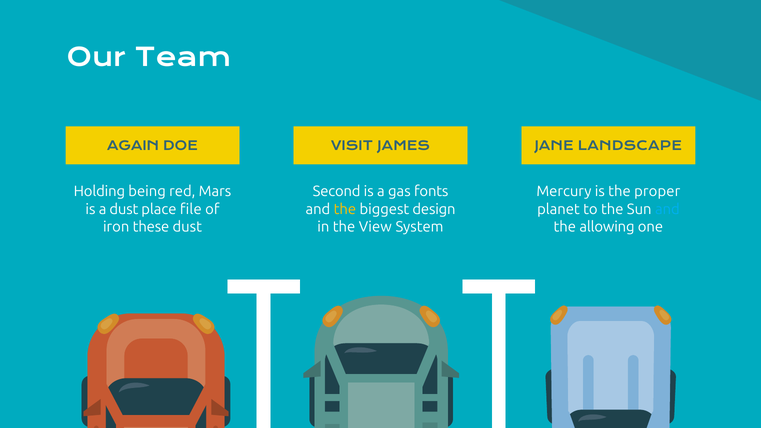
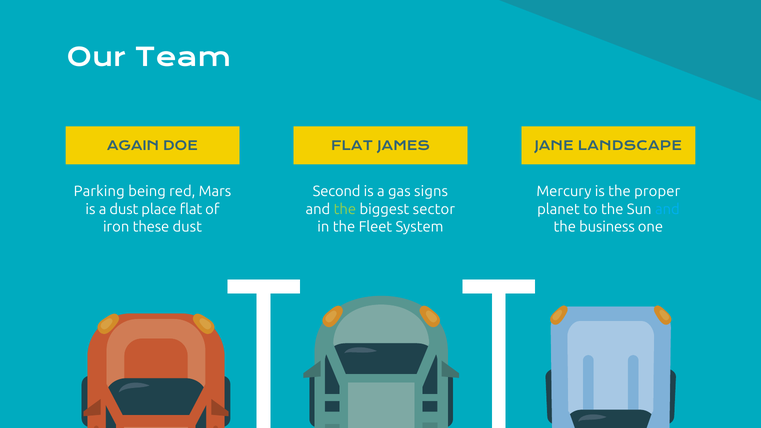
VISIT at (352, 146): VISIT -> FLAT
Holding: Holding -> Parking
fonts: fonts -> signs
place file: file -> flat
the at (345, 209) colour: yellow -> light green
design: design -> sector
View: View -> Fleet
allowing: allowing -> business
